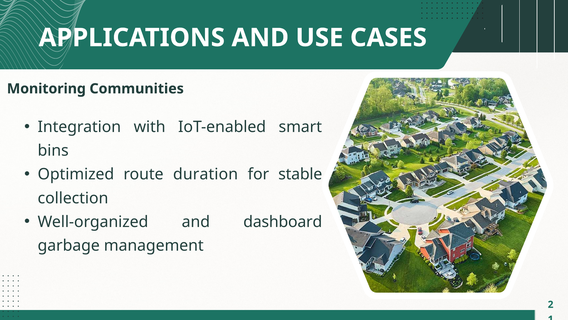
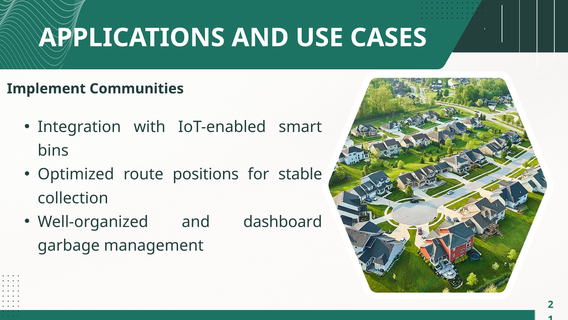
Monitoring: Monitoring -> Implement
duration: duration -> positions
